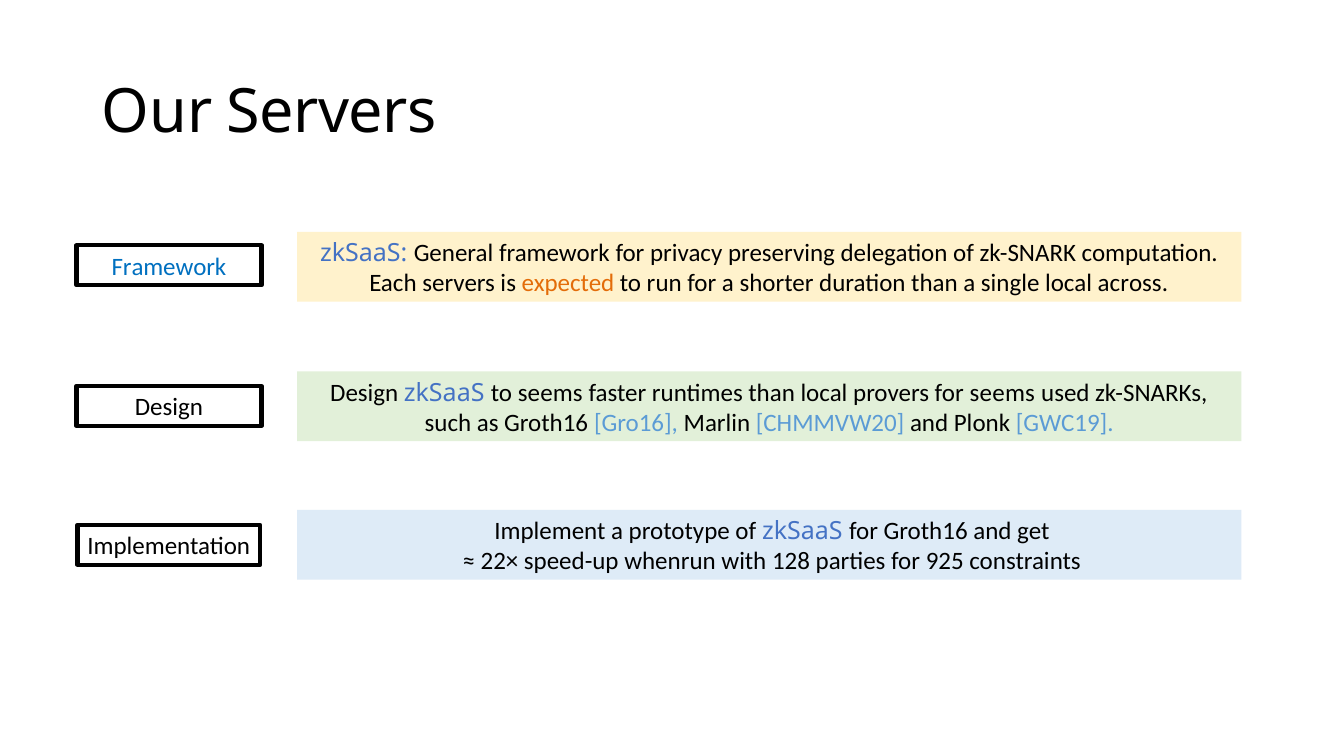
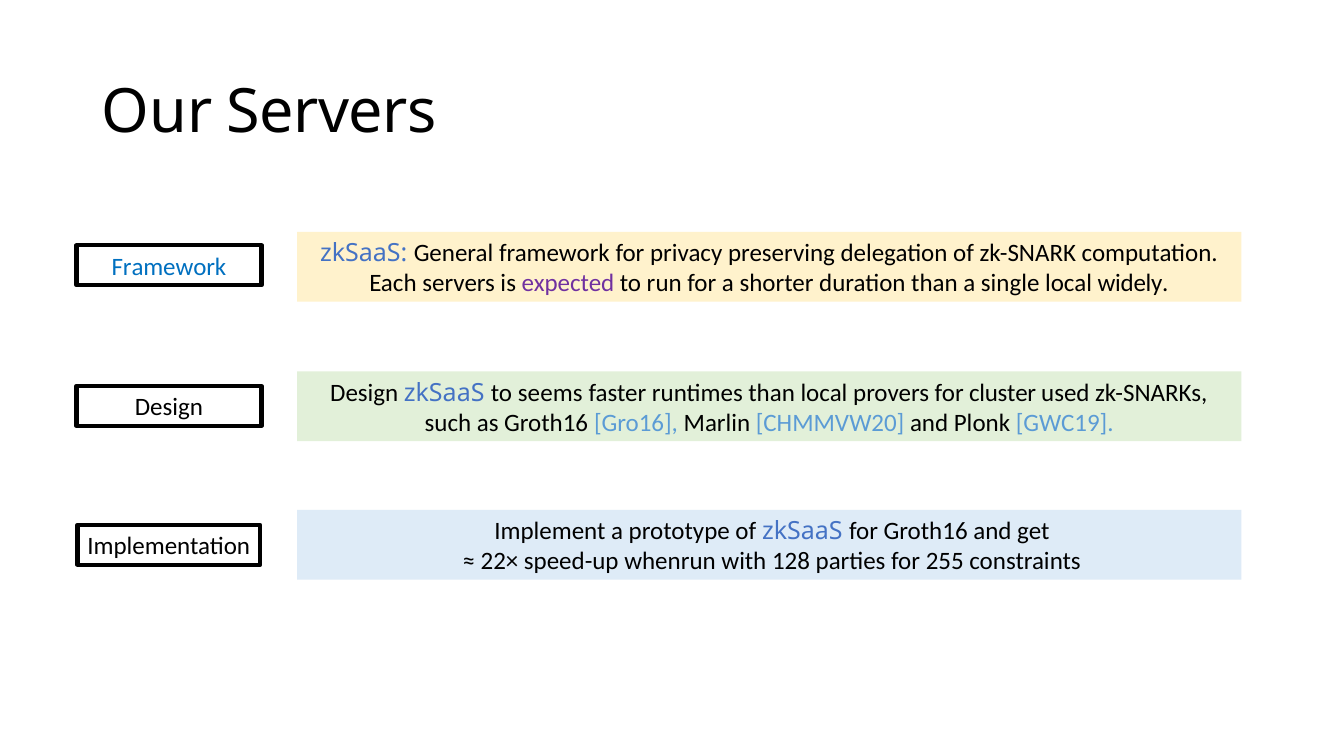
expected colour: orange -> purple
across: across -> widely
for seems: seems -> cluster
925: 925 -> 255
